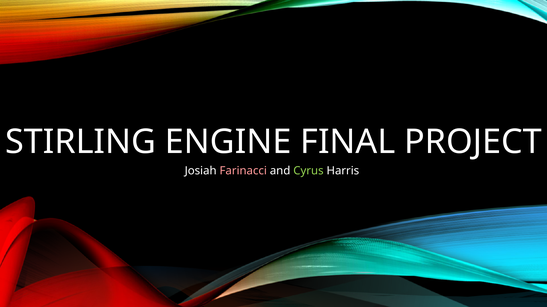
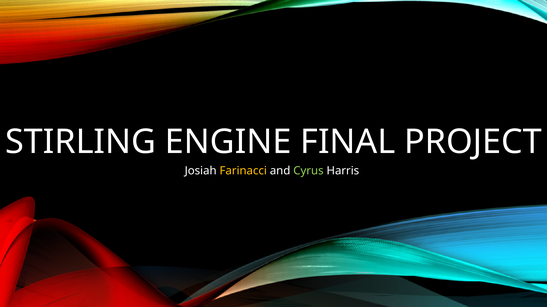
Farinacci colour: pink -> yellow
